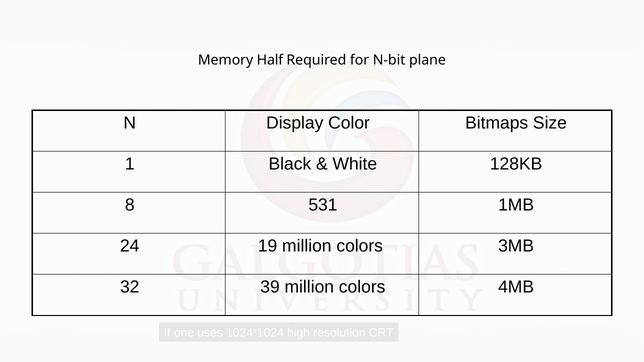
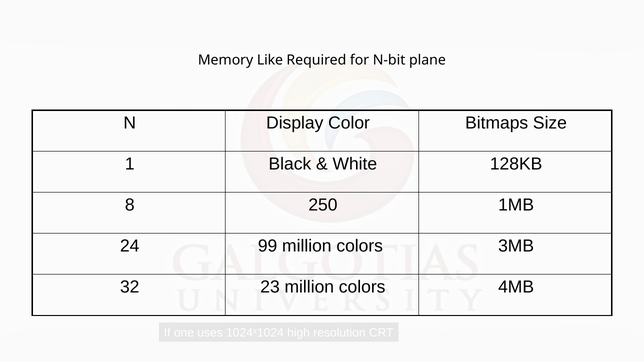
Half: Half -> Like
531: 531 -> 250
19: 19 -> 99
39: 39 -> 23
